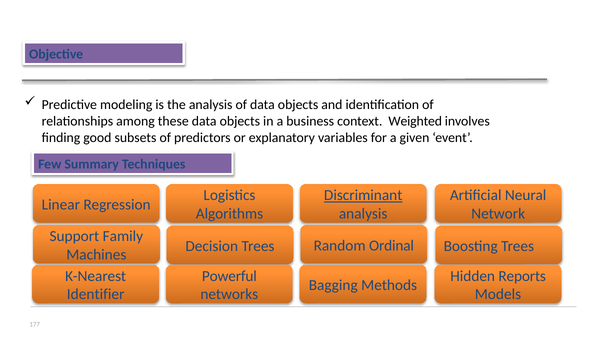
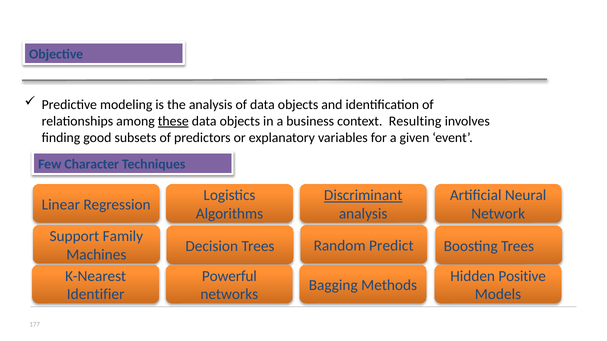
these underline: none -> present
Weighted: Weighted -> Resulting
Summary: Summary -> Character
Ordinal: Ordinal -> Predict
Reports: Reports -> Positive
